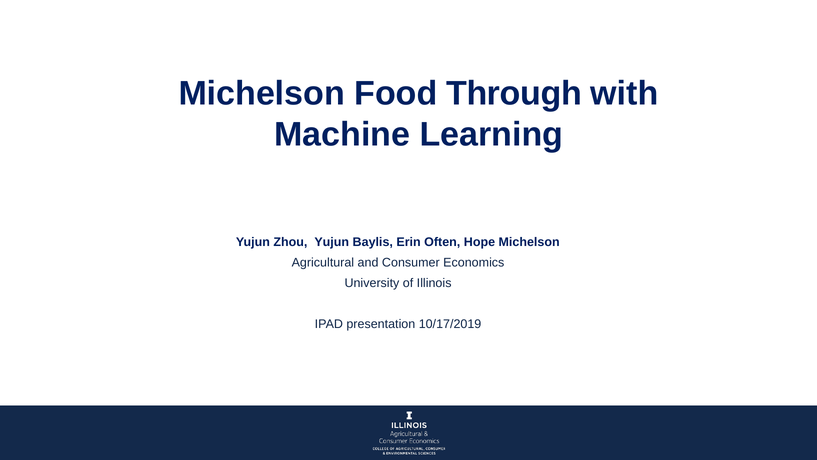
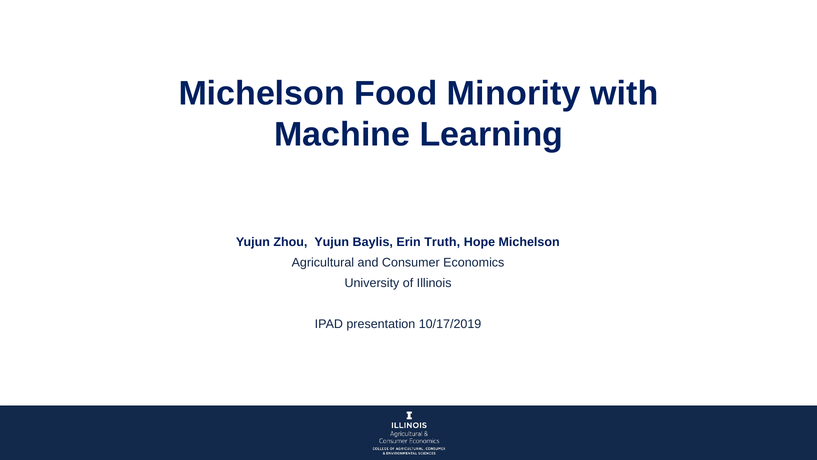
Through: Through -> Minority
Often: Often -> Truth
